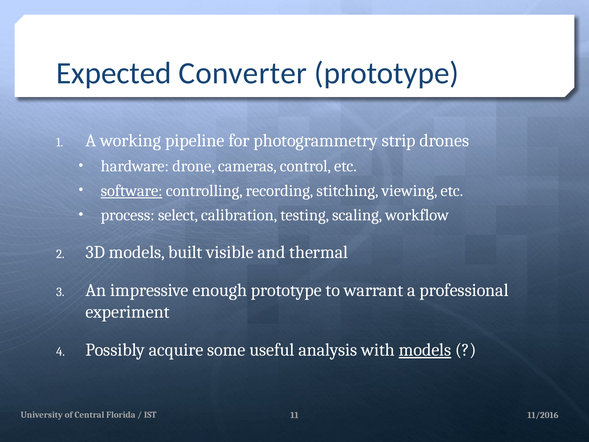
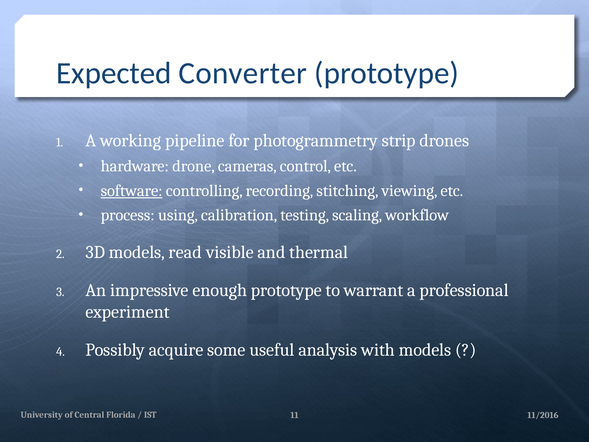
select: select -> using
built: built -> read
models at (425, 350) underline: present -> none
